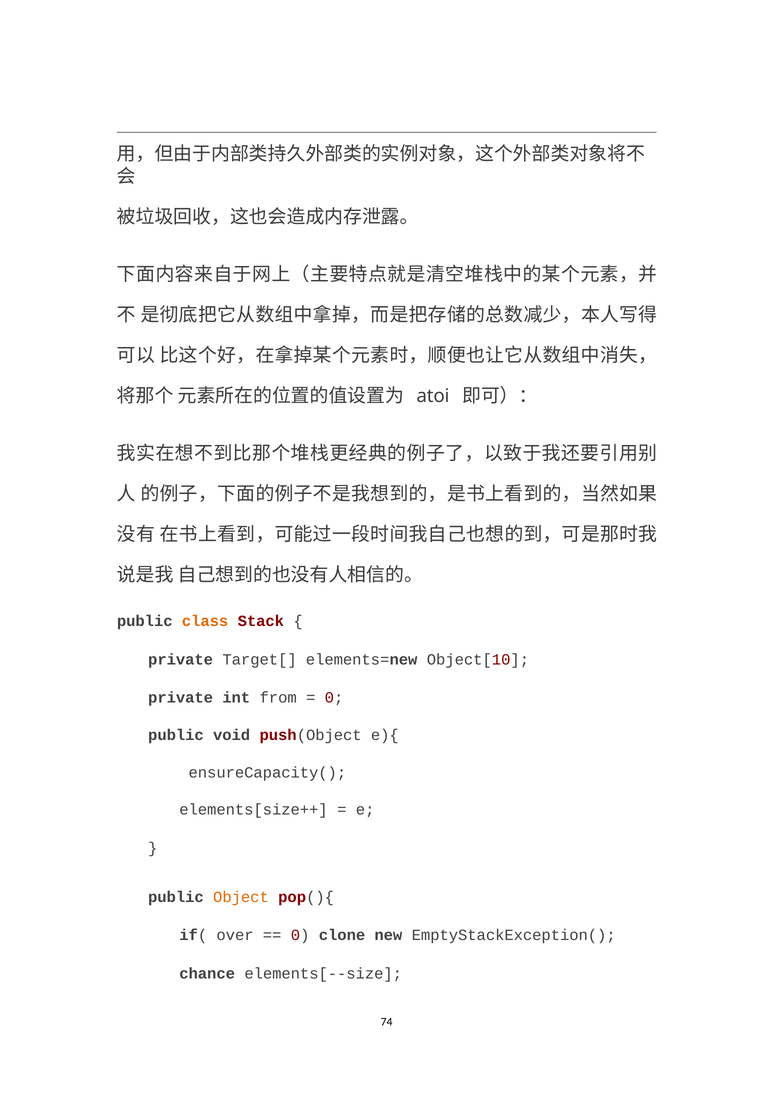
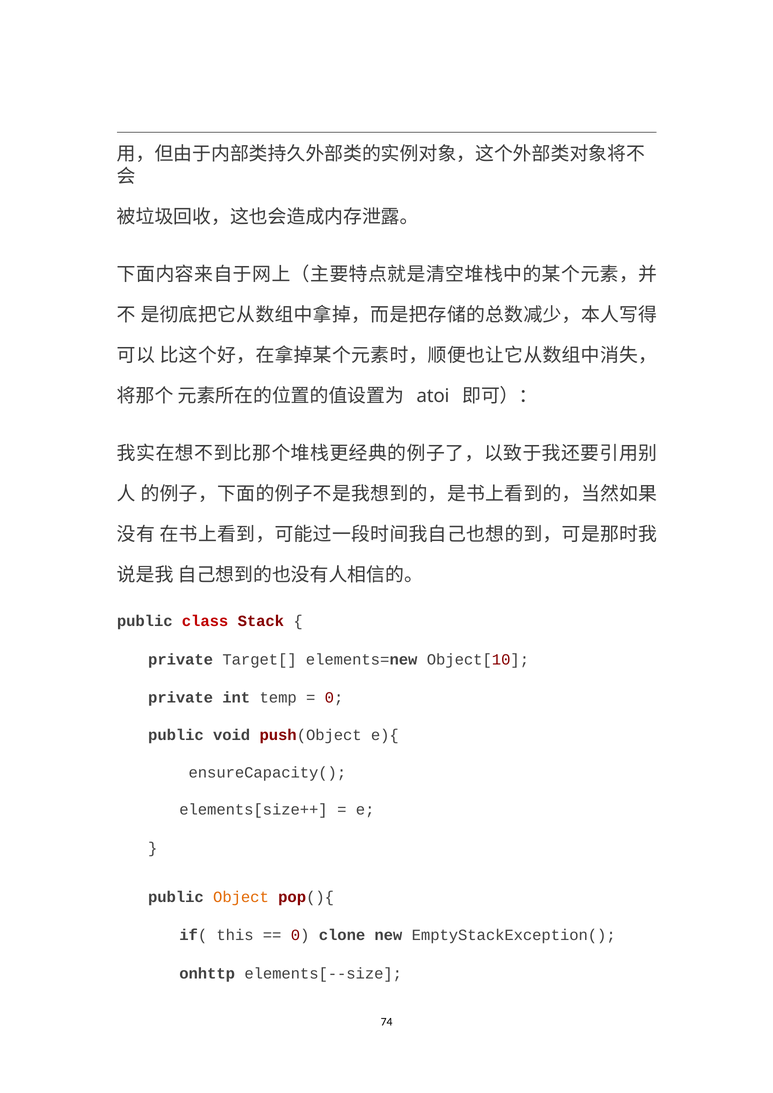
class colour: orange -> red
from: from -> temp
over: over -> this
chance: chance -> onhttp
